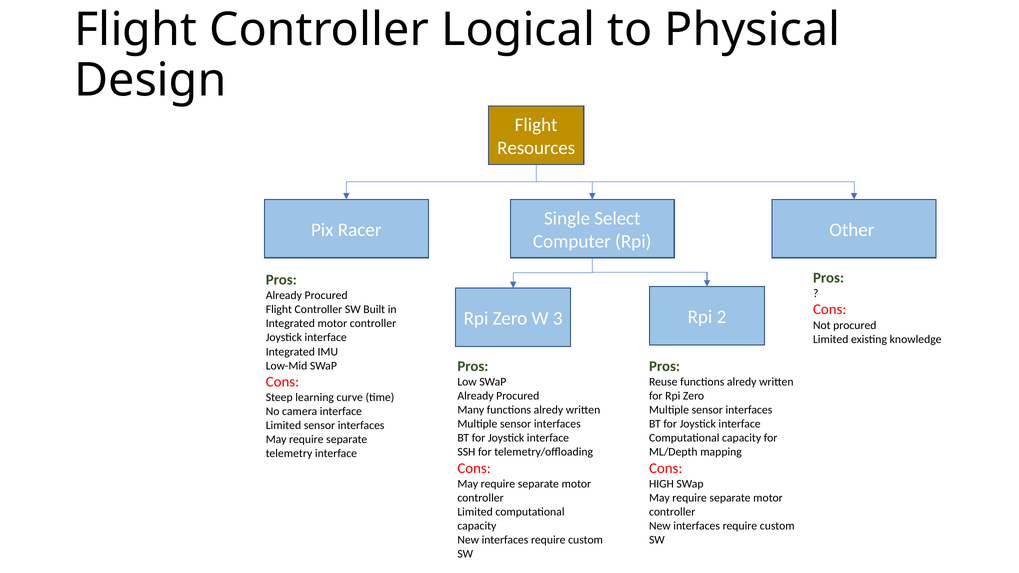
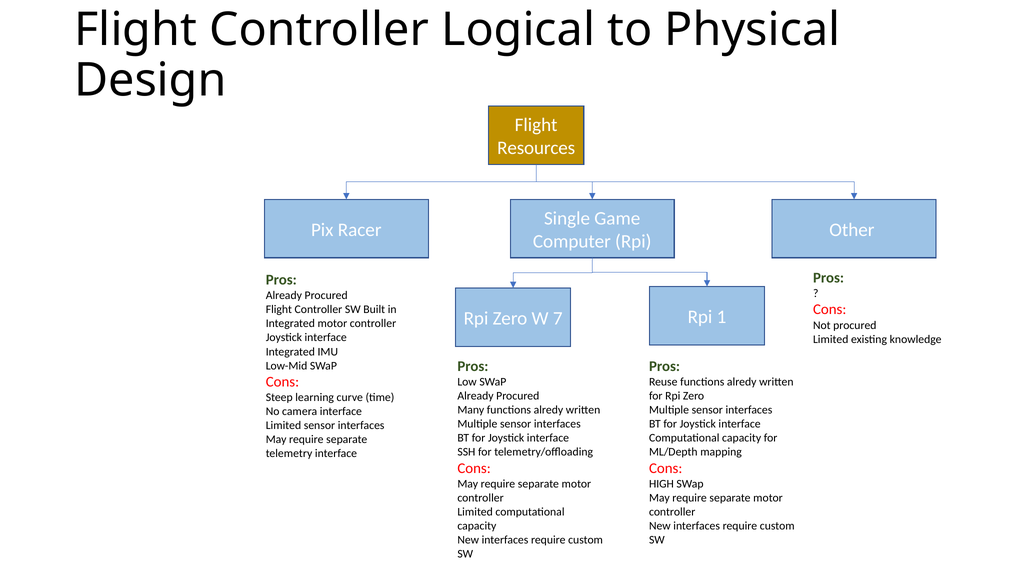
Select: Select -> Game
3: 3 -> 7
2: 2 -> 1
